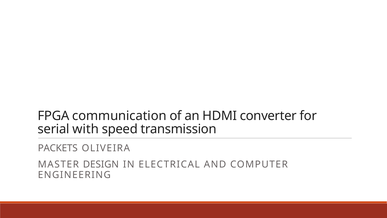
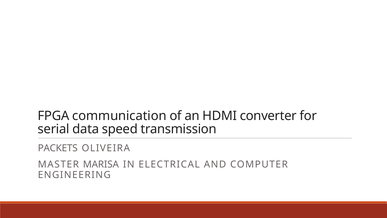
with: with -> data
DESIGN: DESIGN -> MARISA
